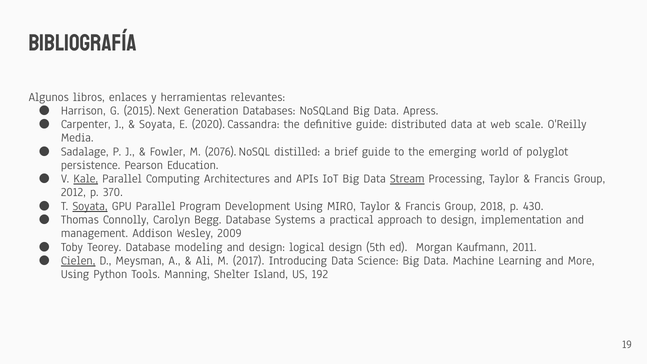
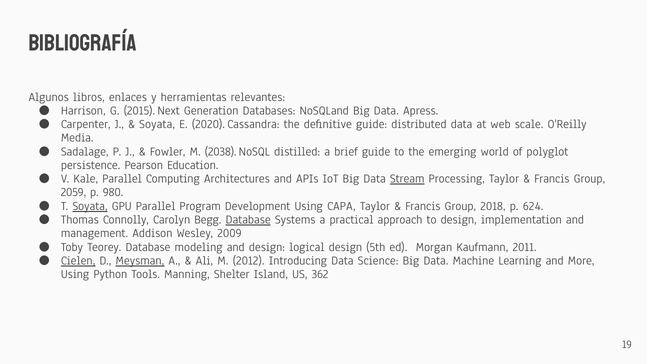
2076: 2076 -> 2038
Kale underline: present -> none
2012: 2012 -> 2059
370: 370 -> 980
MIRO: MIRO -> CAPA
430: 430 -> 624
Database at (248, 220) underline: none -> present
Meysman underline: none -> present
2017: 2017 -> 2012
192: 192 -> 362
